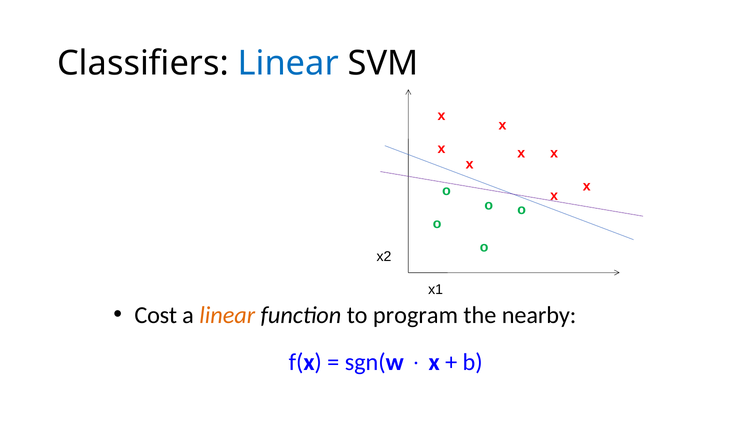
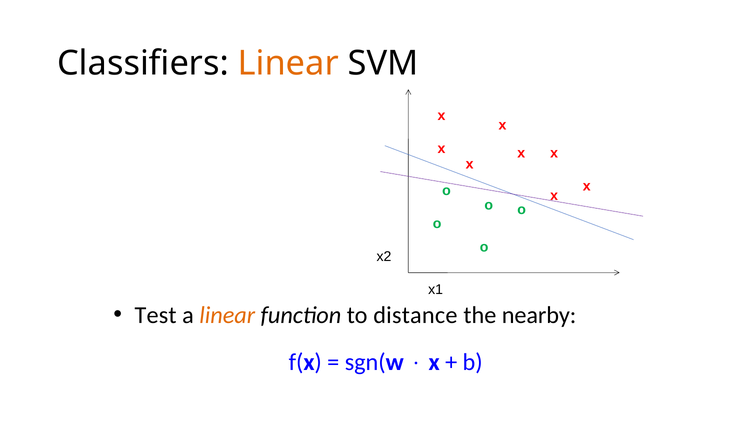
Linear at (288, 63) colour: blue -> orange
Cost: Cost -> Test
program: program -> distance
